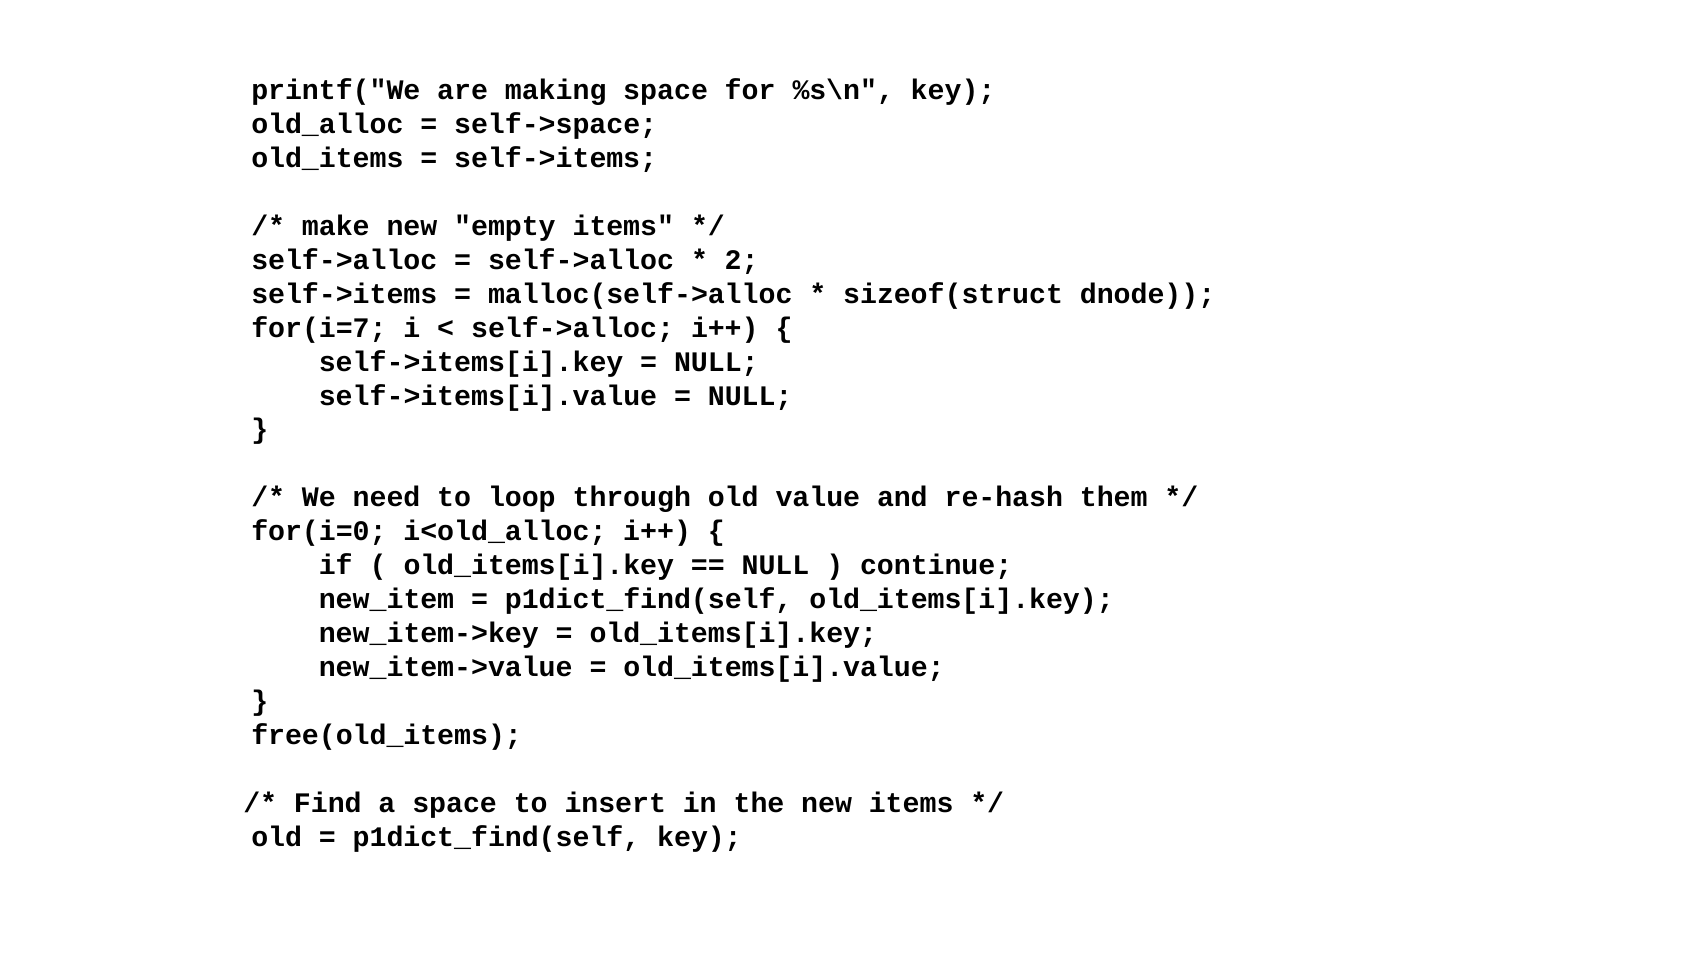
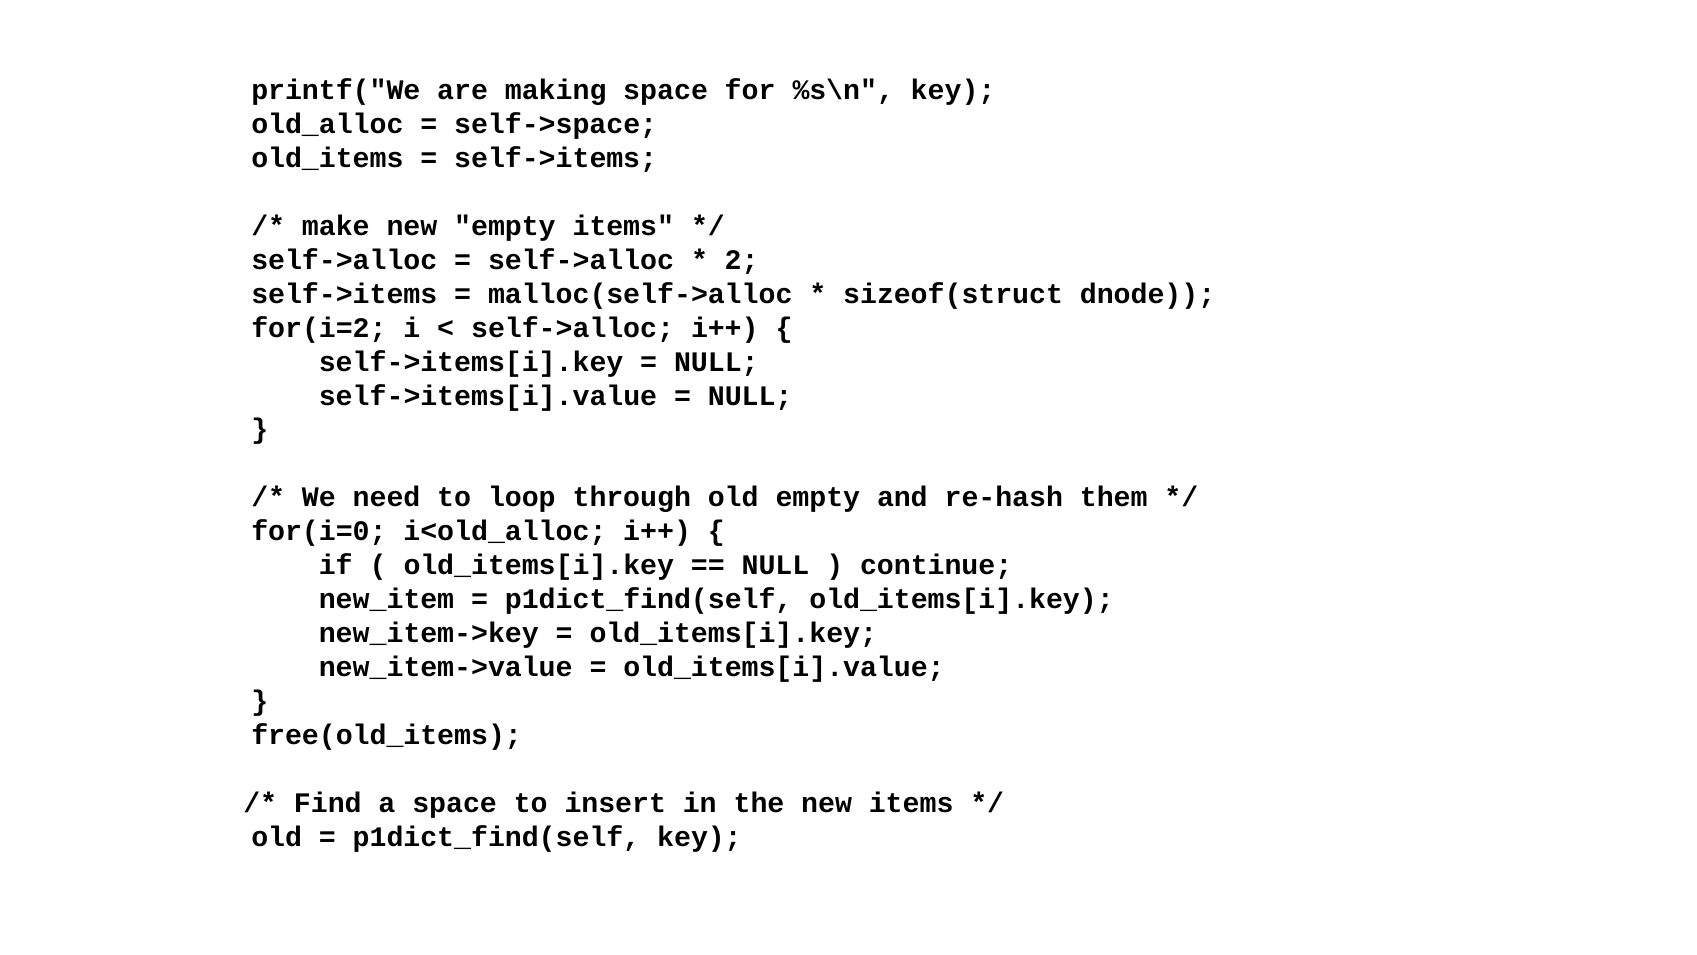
for(i=7: for(i=7 -> for(i=2
old value: value -> empty
